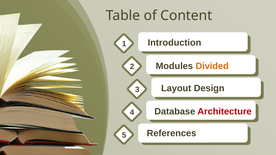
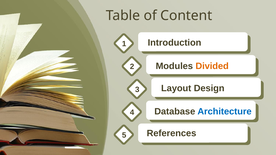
Architecture colour: red -> blue
